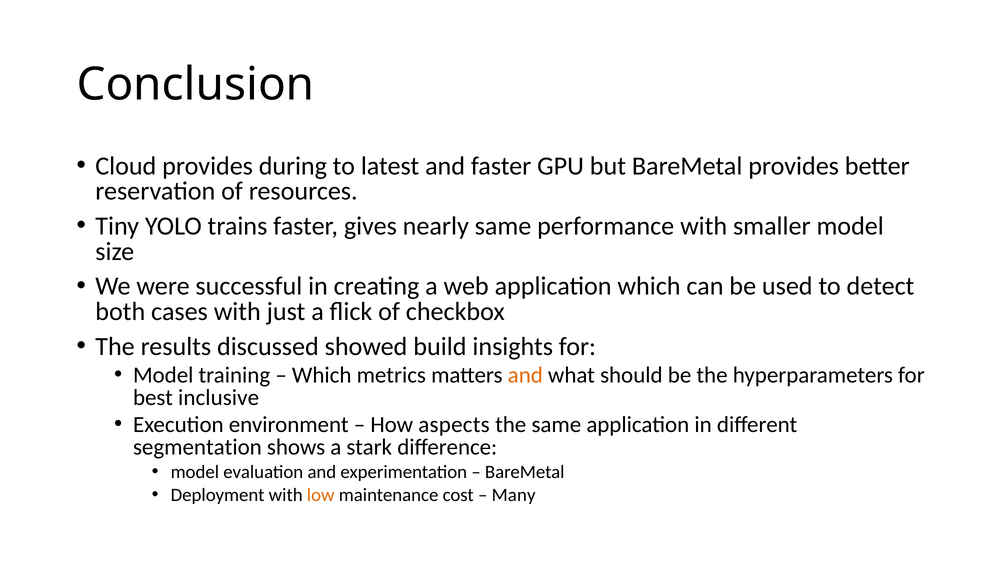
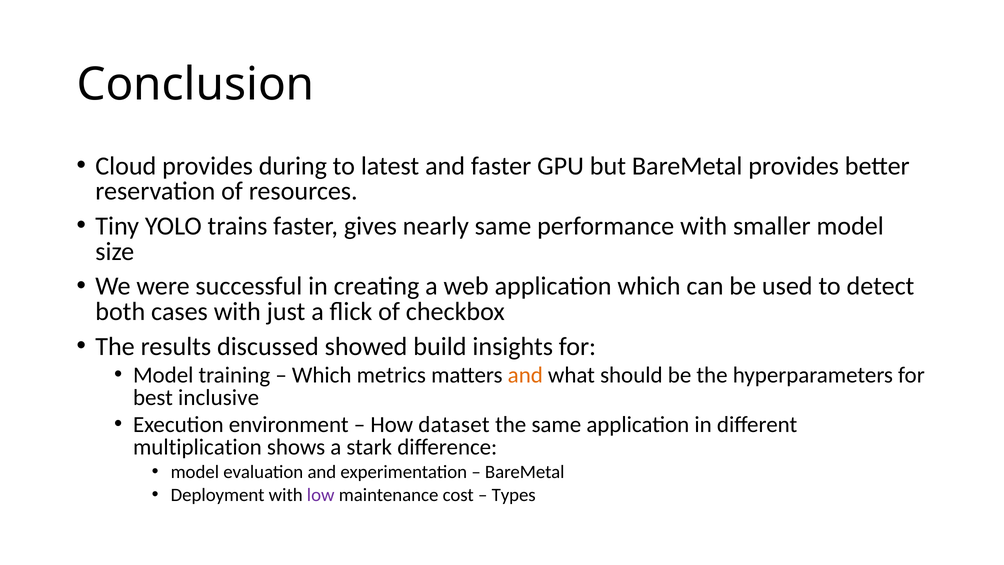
aspects: aspects -> dataset
segmentation: segmentation -> multiplication
low colour: orange -> purple
Many: Many -> Types
